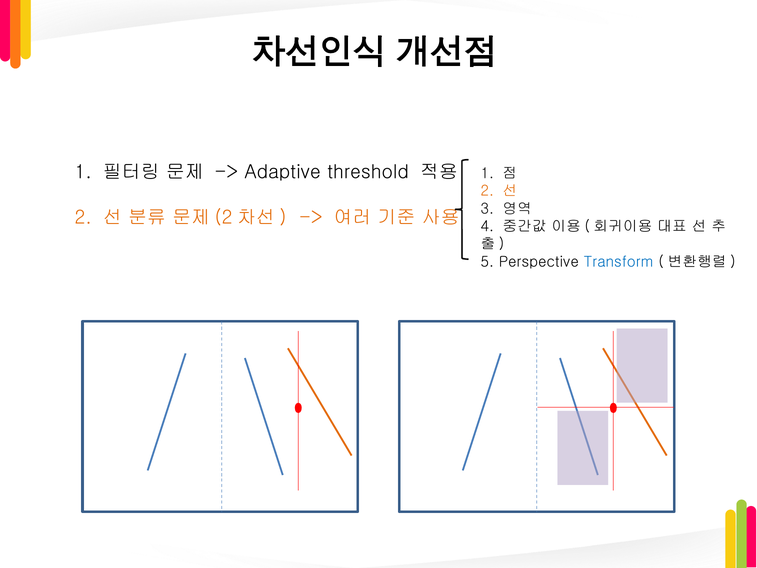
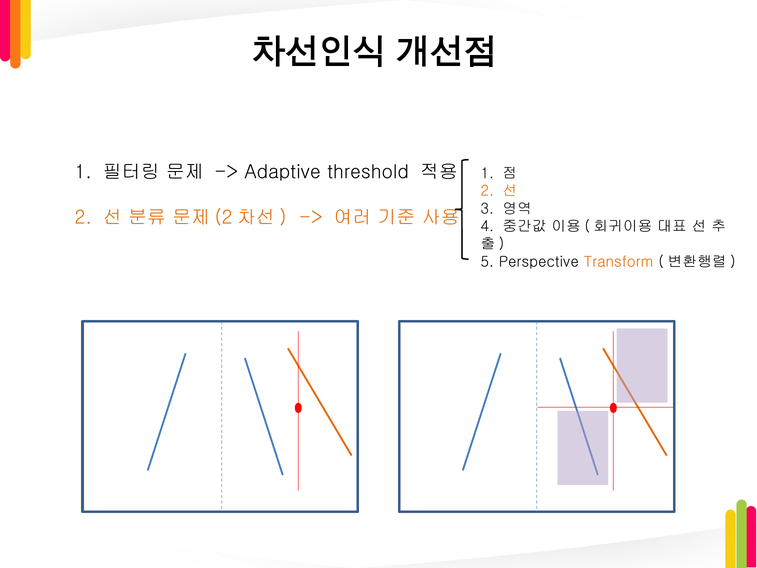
Transform colour: blue -> orange
